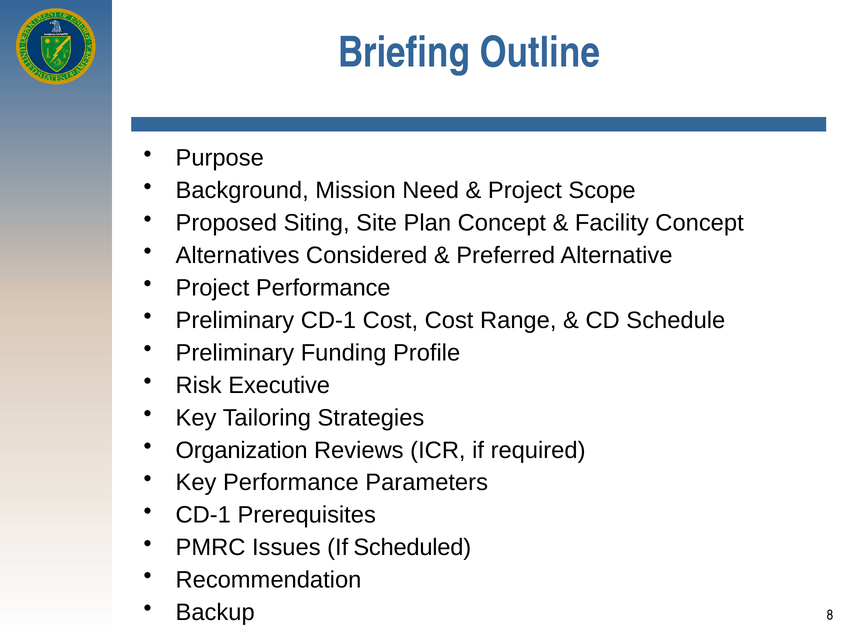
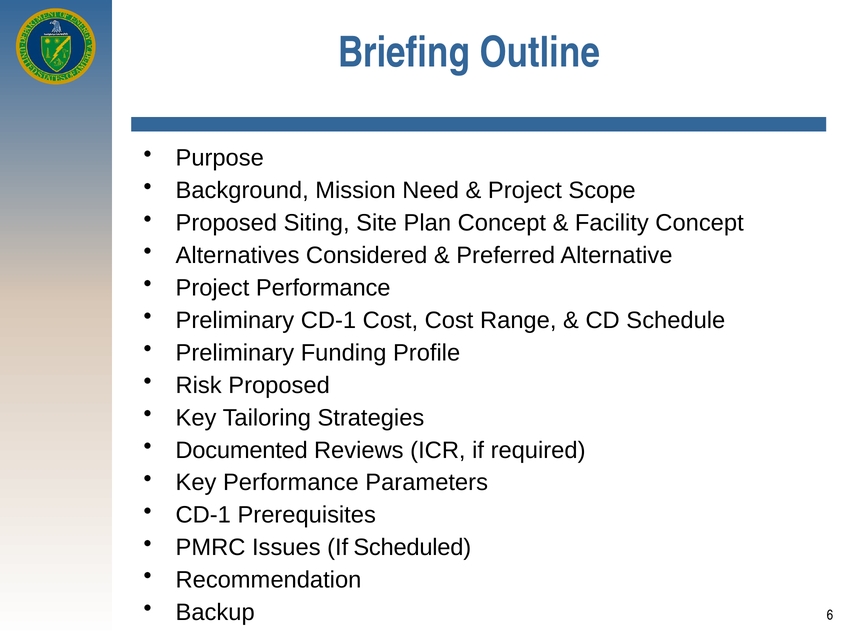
Risk Executive: Executive -> Proposed
Organization: Organization -> Documented
8: 8 -> 6
